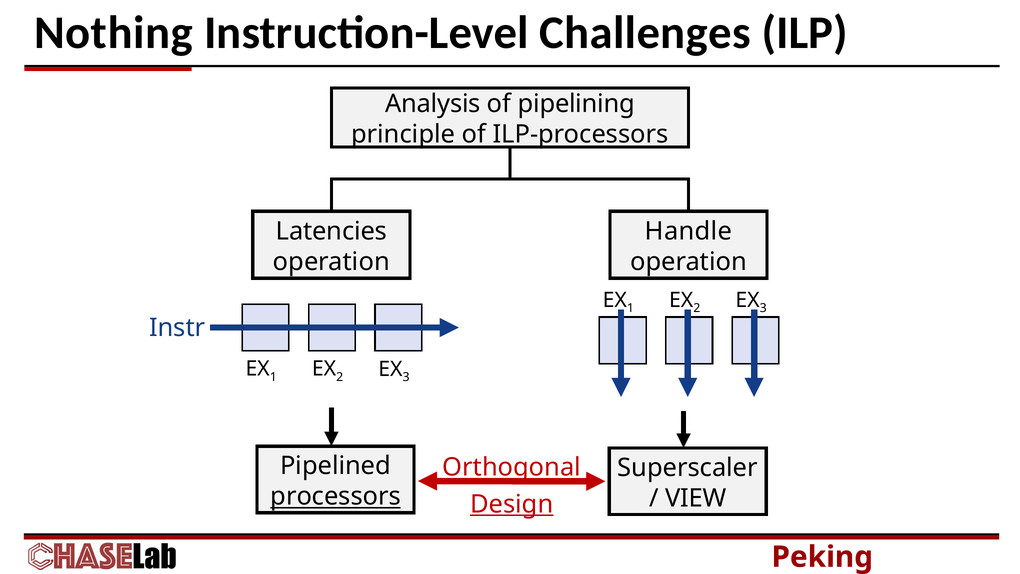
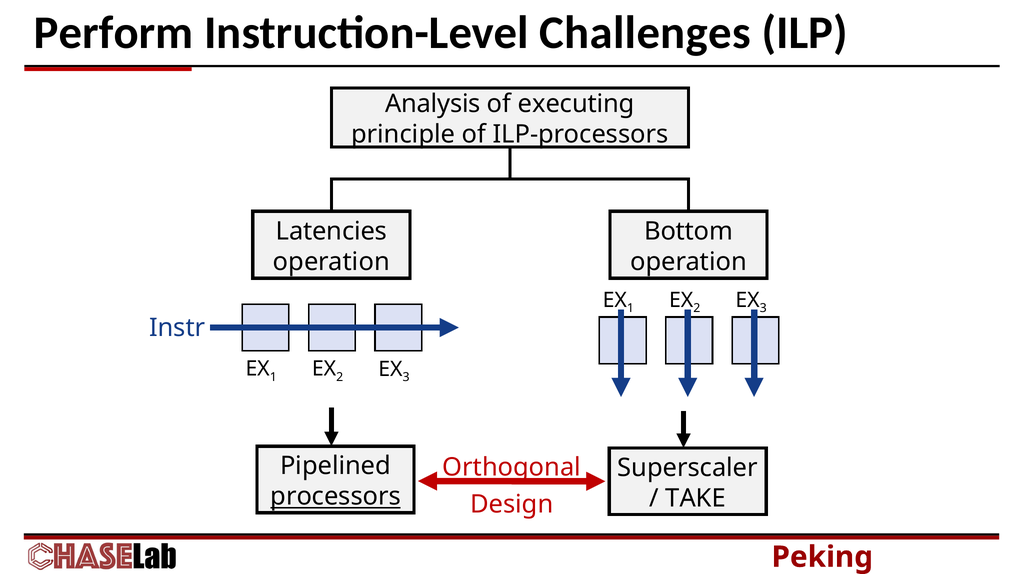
Nothing: Nothing -> Perform
pipelining: pipelining -> executing
Handle: Handle -> Bottom
VIEW: VIEW -> TAKE
Design underline: present -> none
